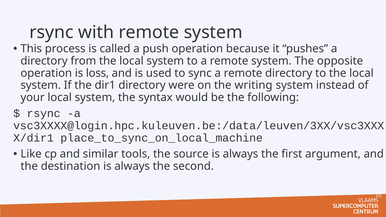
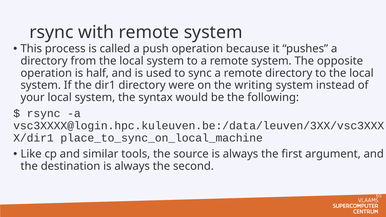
loss: loss -> half
